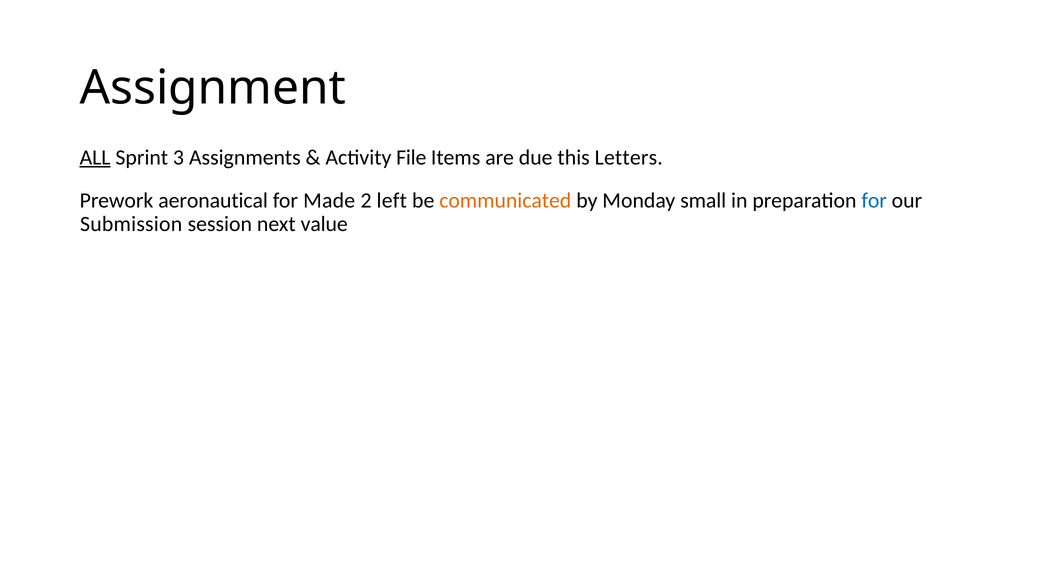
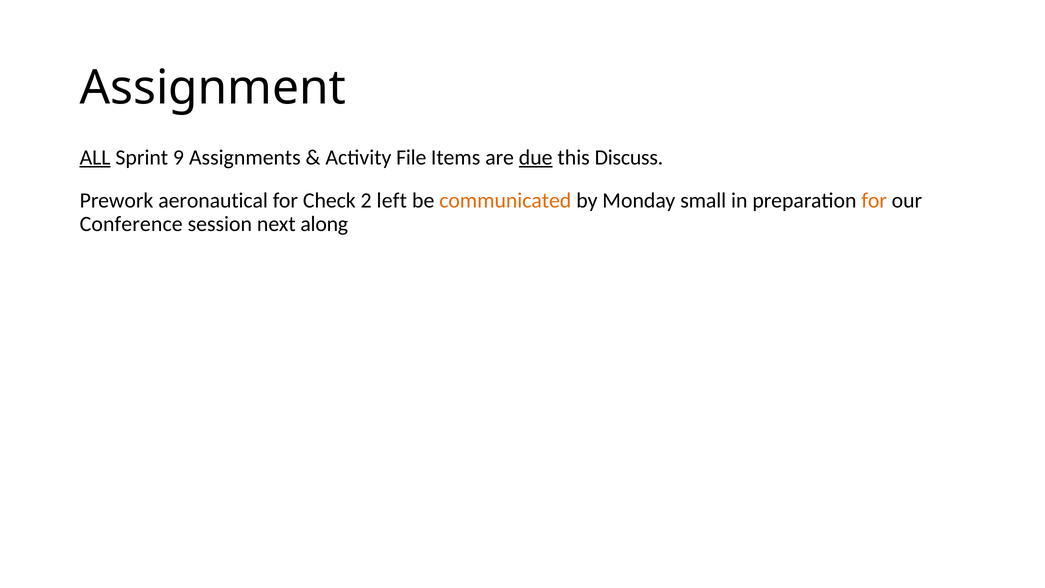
3: 3 -> 9
due underline: none -> present
Letters: Letters -> Discuss
Made: Made -> Check
for at (874, 201) colour: blue -> orange
Submission: Submission -> Conference
value: value -> along
